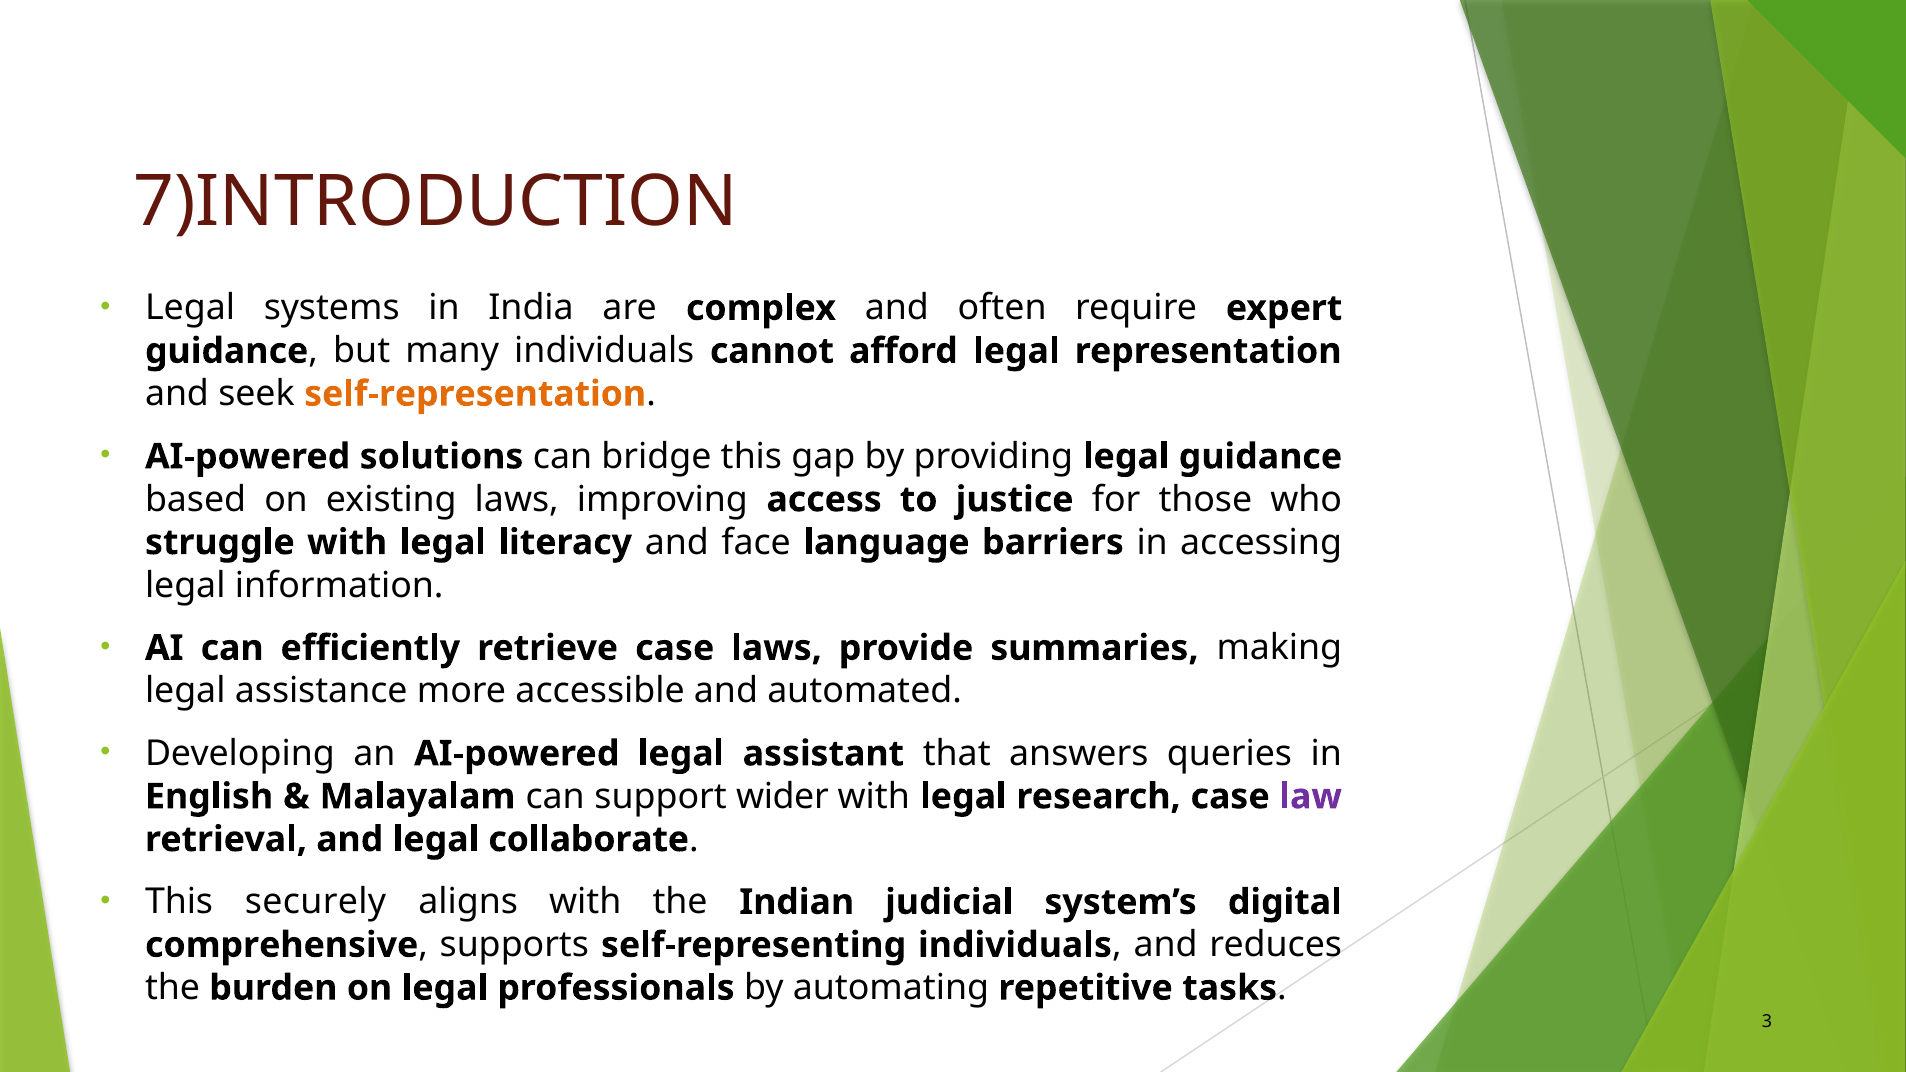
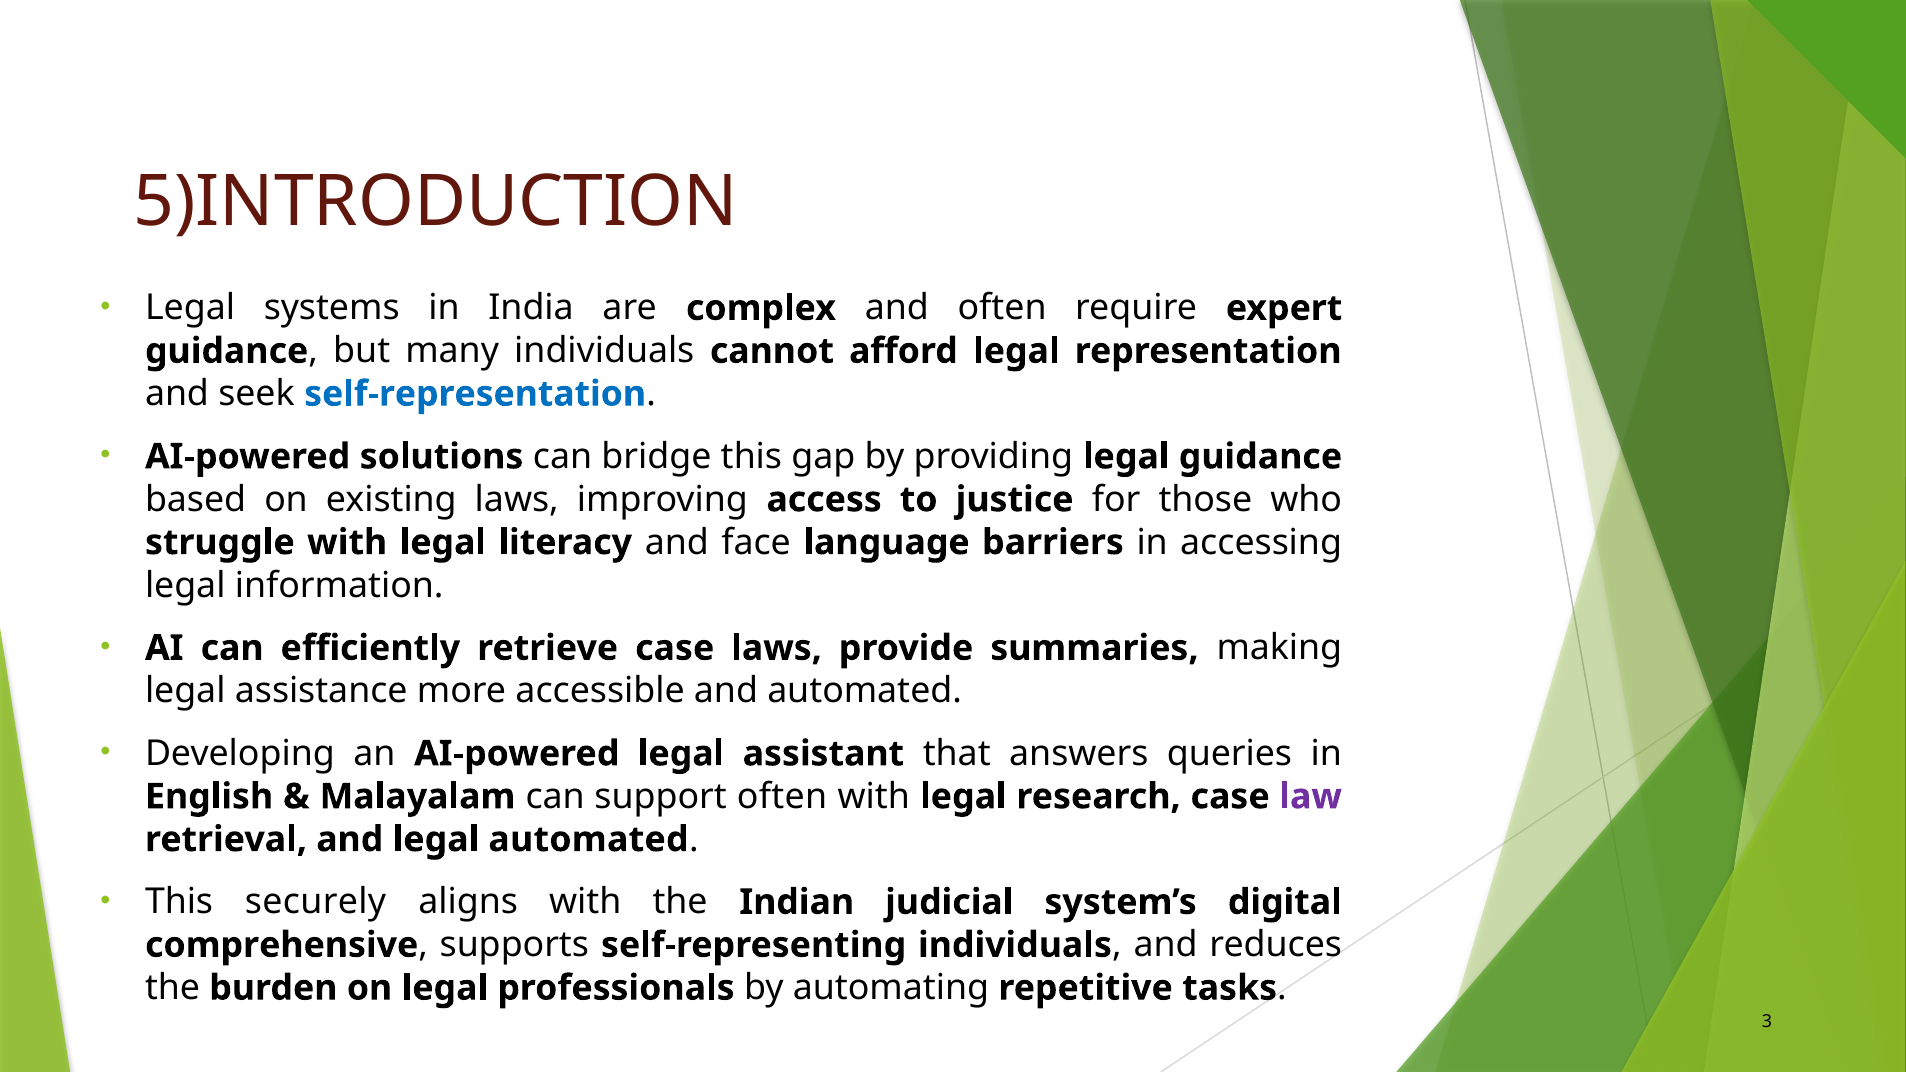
7)INTRODUCTION: 7)INTRODUCTION -> 5)INTRODUCTION
self-representation colour: orange -> blue
support wider: wider -> often
legal collaborate: collaborate -> automated
